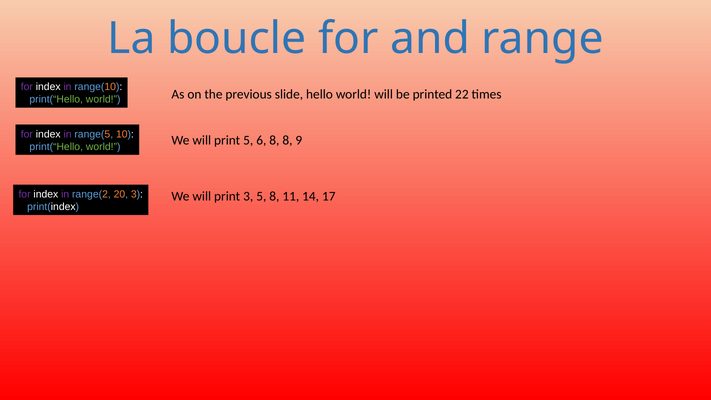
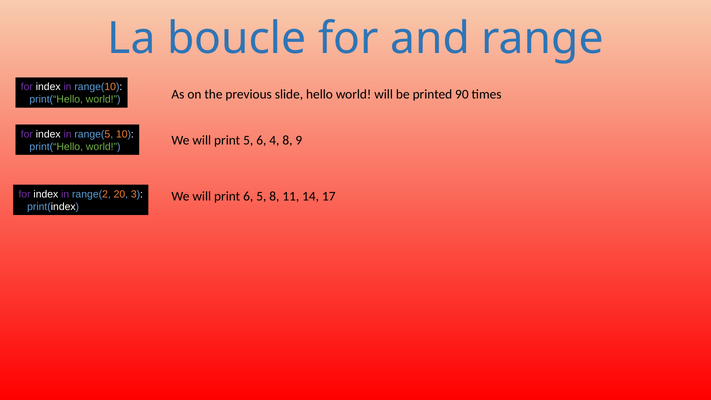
22: 22 -> 90
6 8: 8 -> 4
print 3: 3 -> 6
